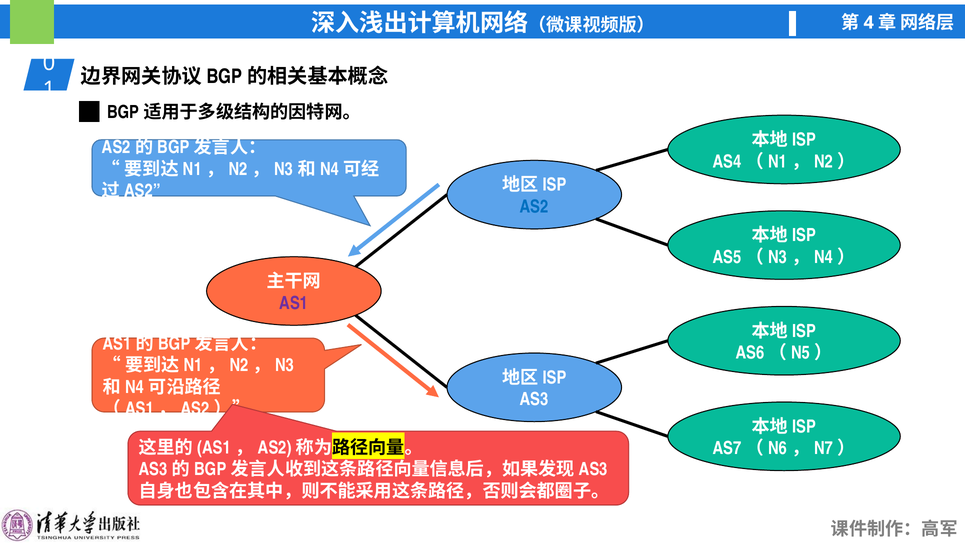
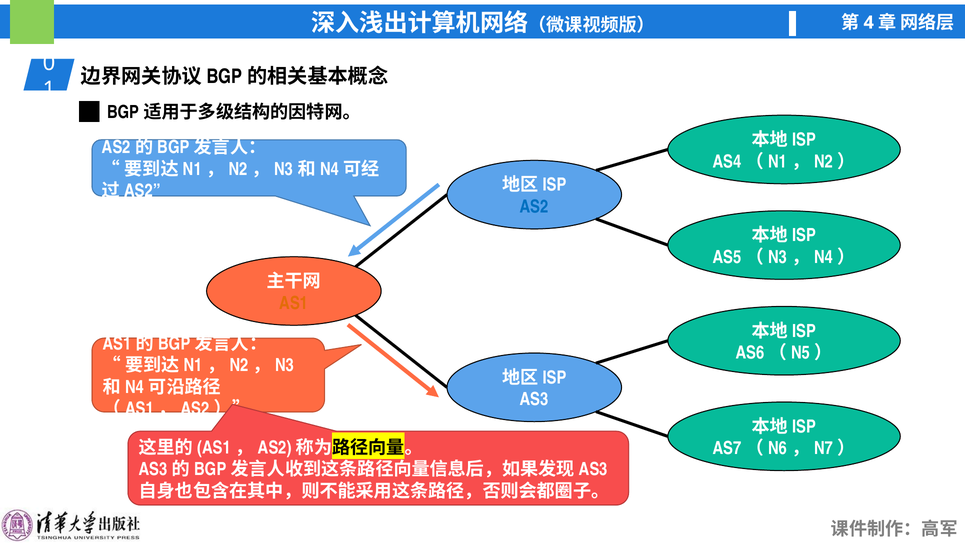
AS1 colour: purple -> orange
